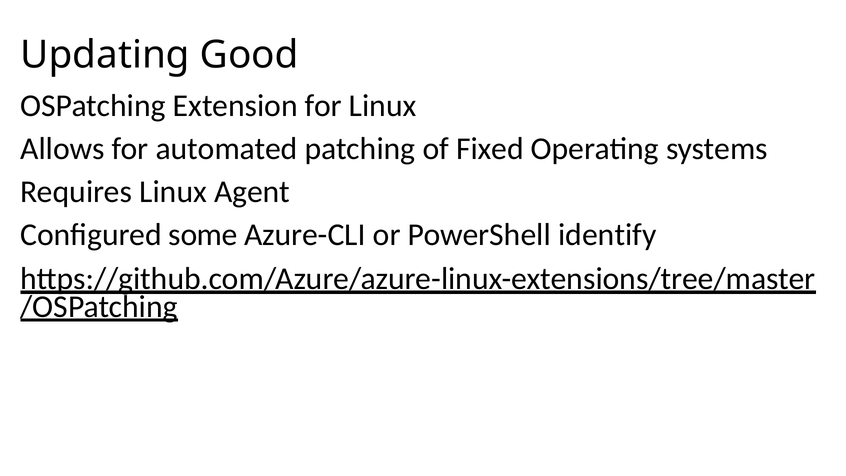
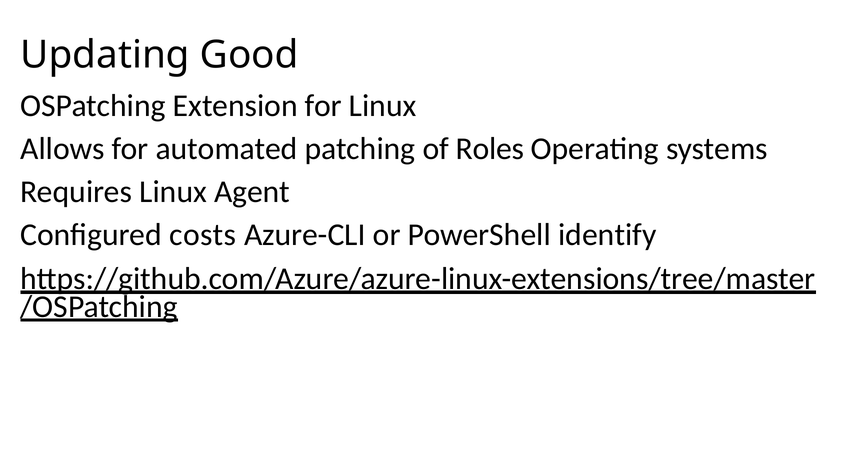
Fixed: Fixed -> Roles
some: some -> costs
